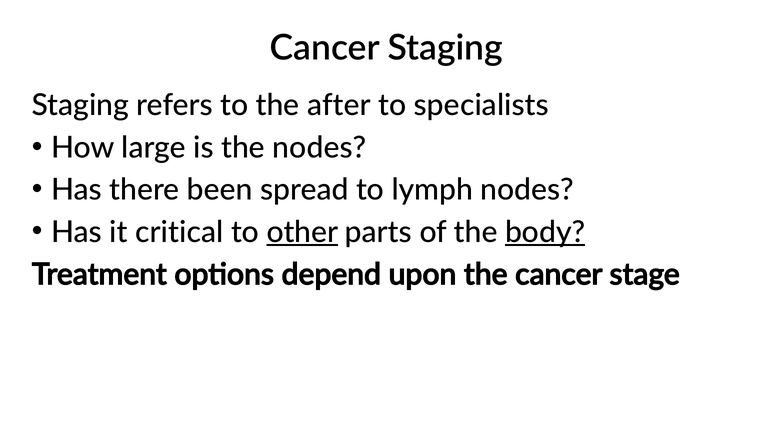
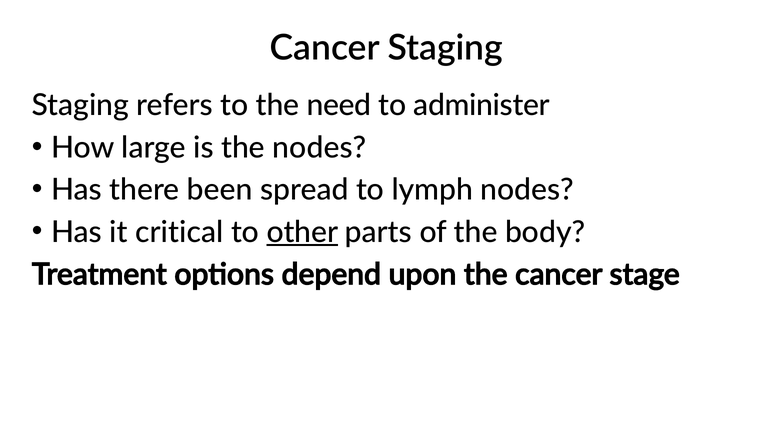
after: after -> need
specialists: specialists -> administer
body underline: present -> none
